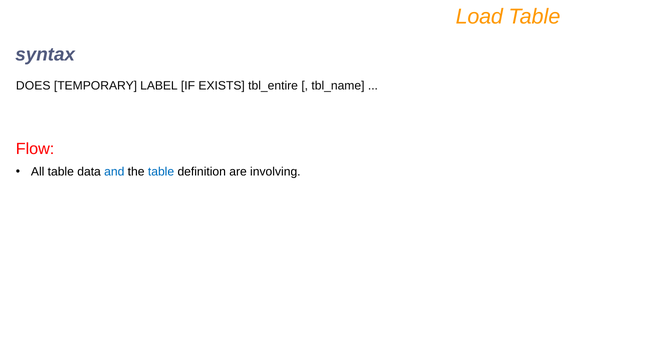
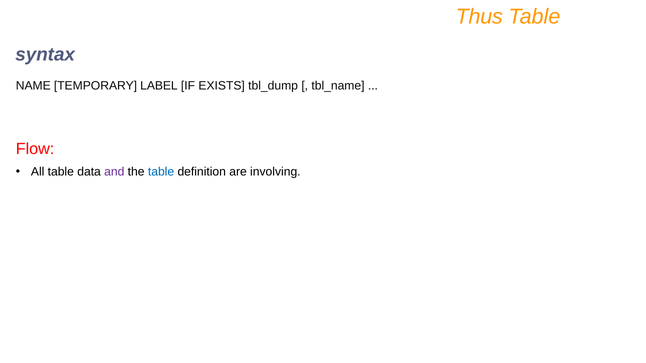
Load: Load -> Thus
DOES: DOES -> NAME
tbl_entire: tbl_entire -> tbl_dump
and colour: blue -> purple
